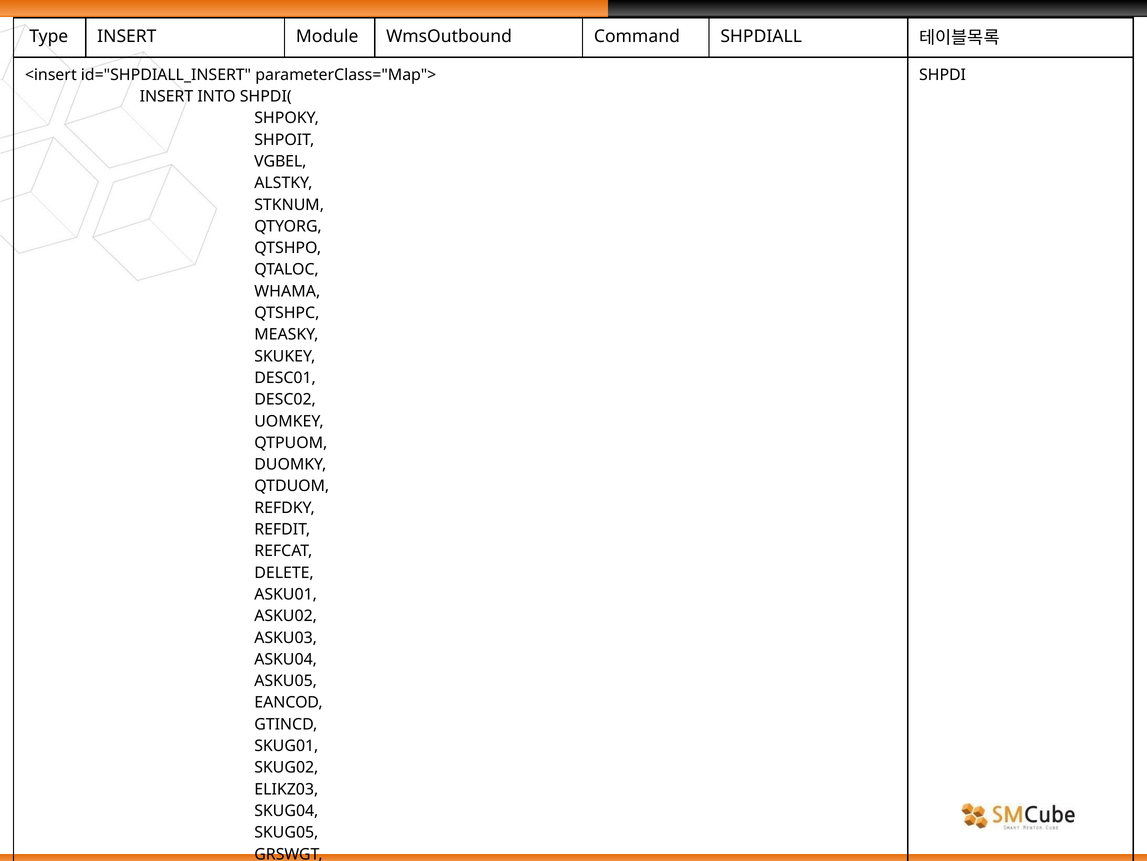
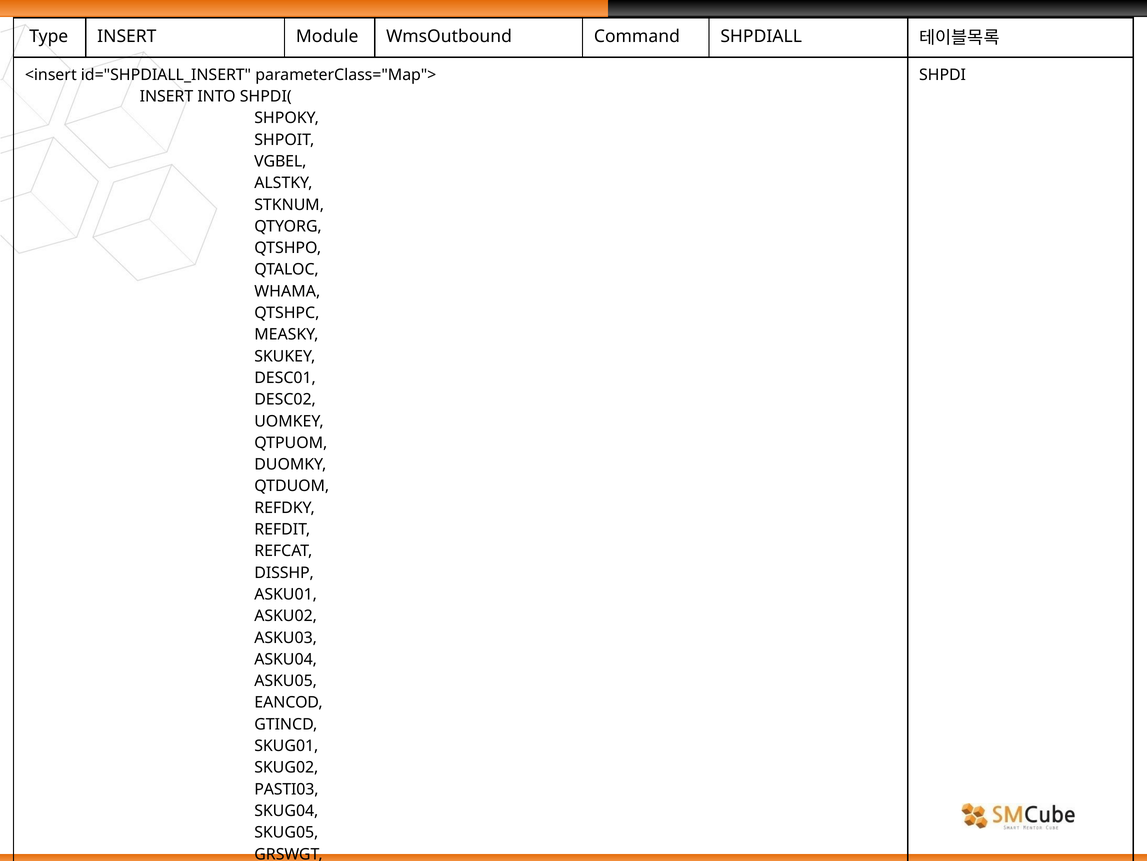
DELETE: DELETE -> DISSHP
ELIKZ03: ELIKZ03 -> PASTI03
